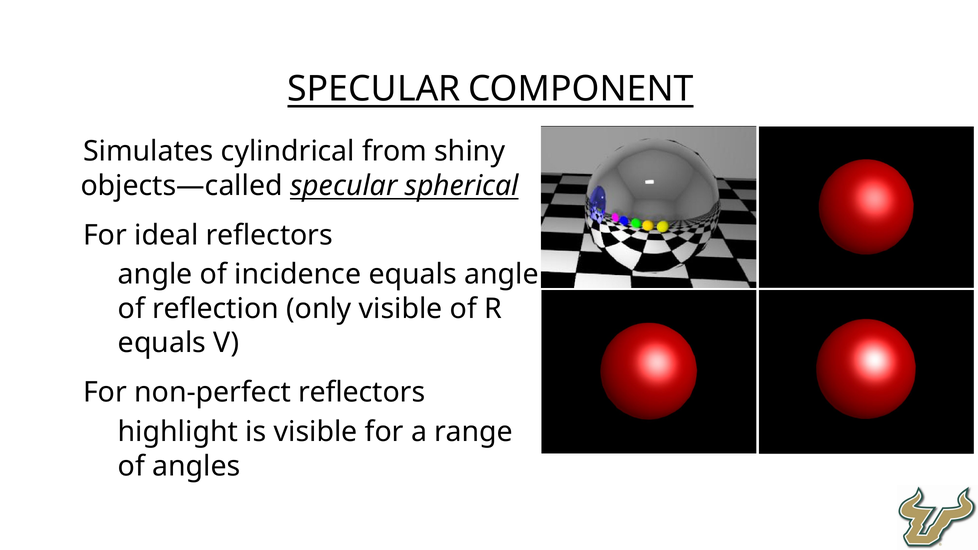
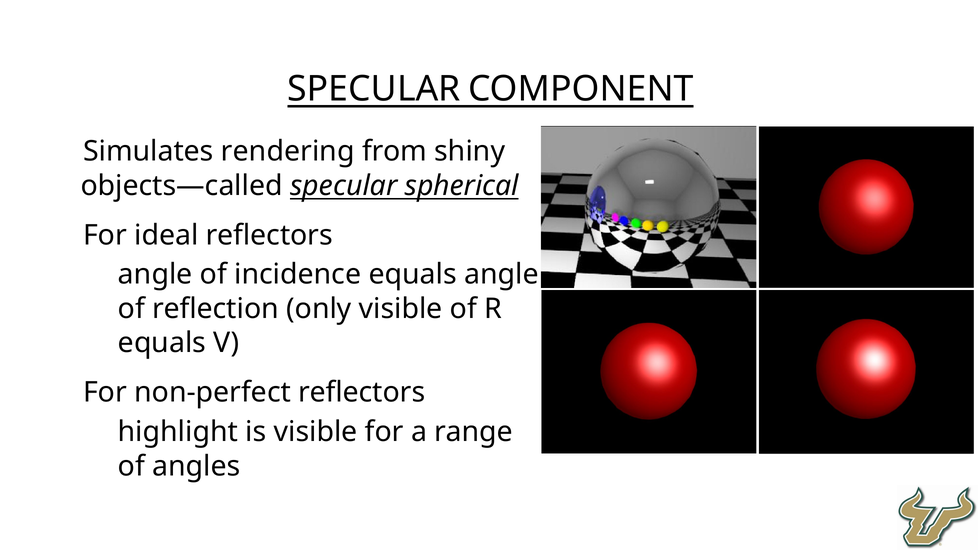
cylindrical: cylindrical -> rendering
